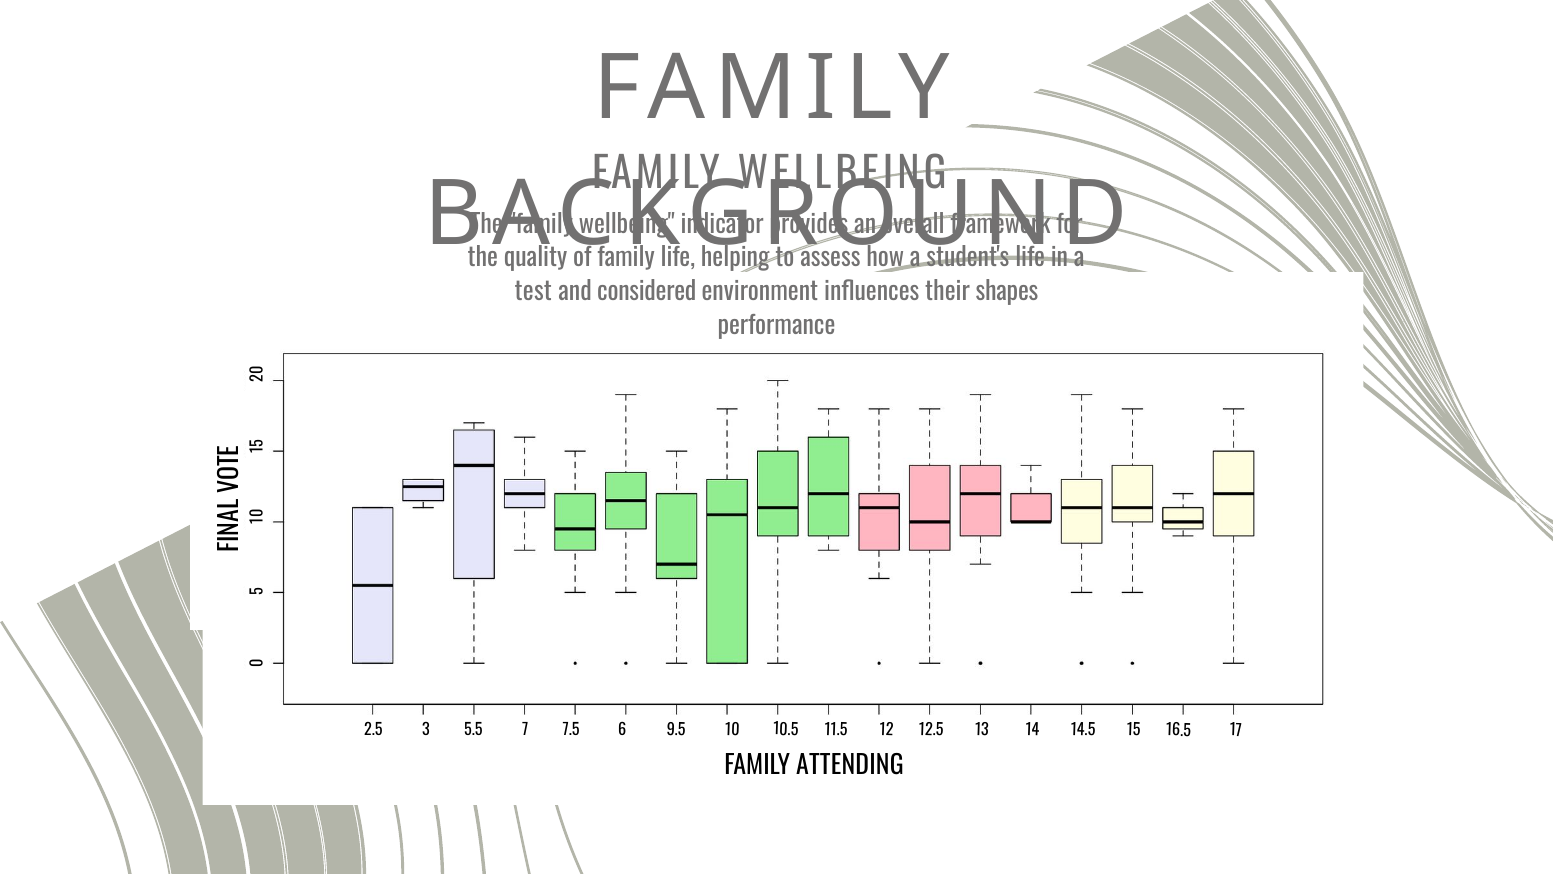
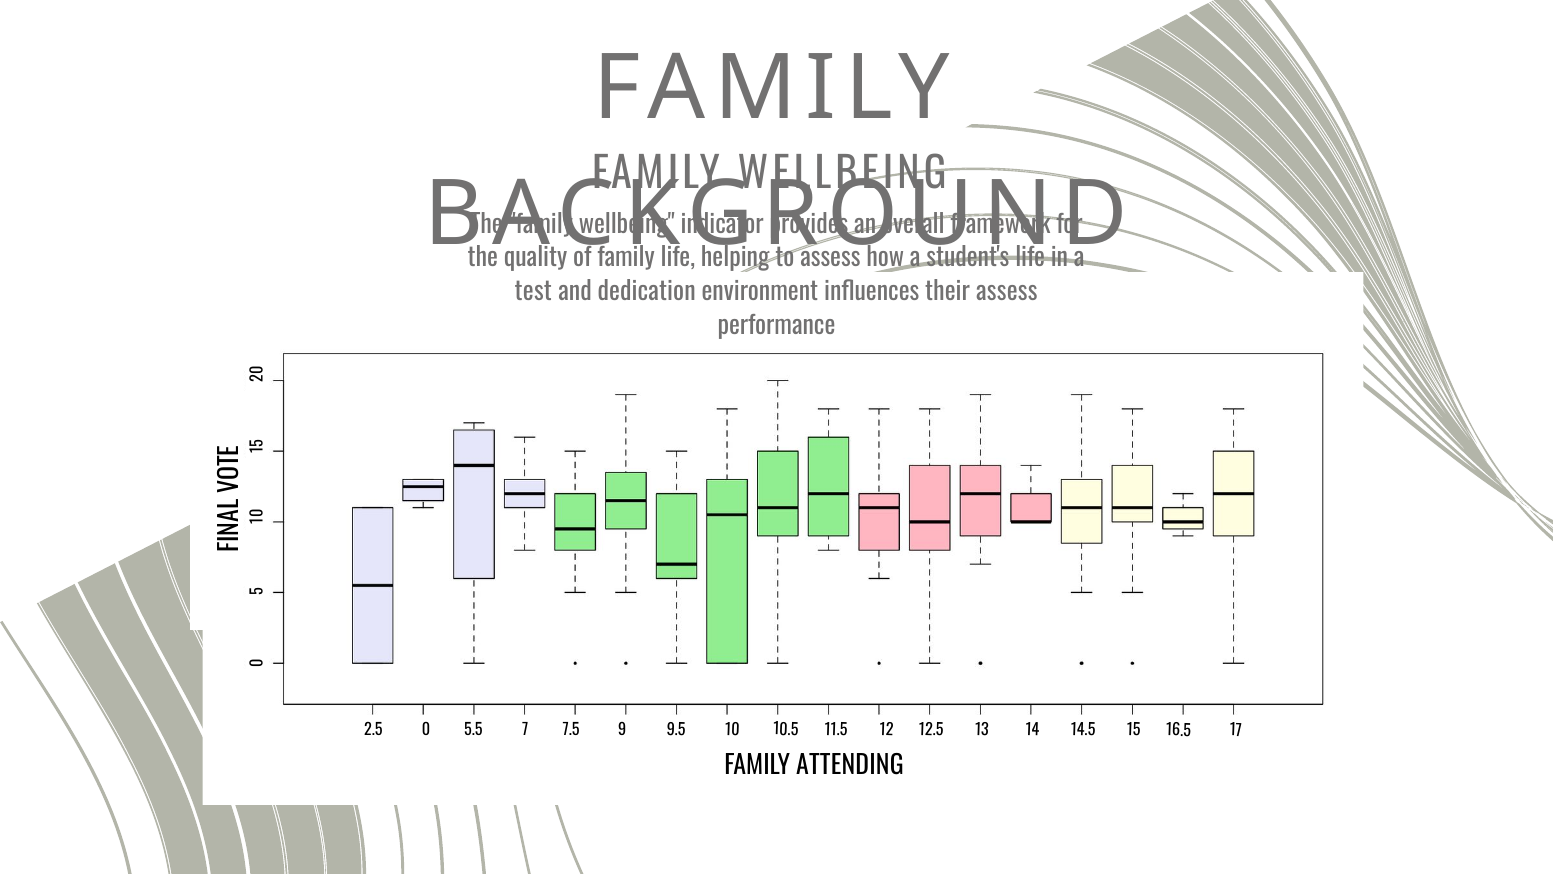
considered: considered -> dedication
their shapes: shapes -> assess
2.5 3: 3 -> 0
6: 6 -> 9
